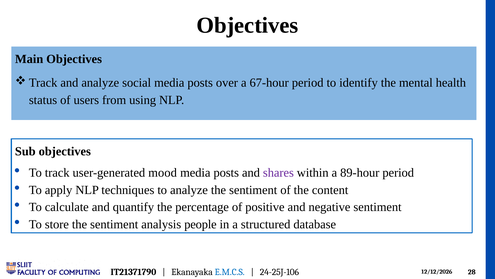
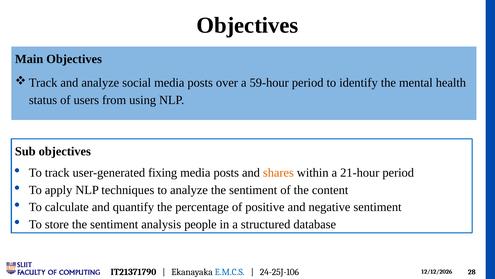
67-hour: 67-hour -> 59-hour
mood: mood -> fixing
shares colour: purple -> orange
89-hour: 89-hour -> 21-hour
